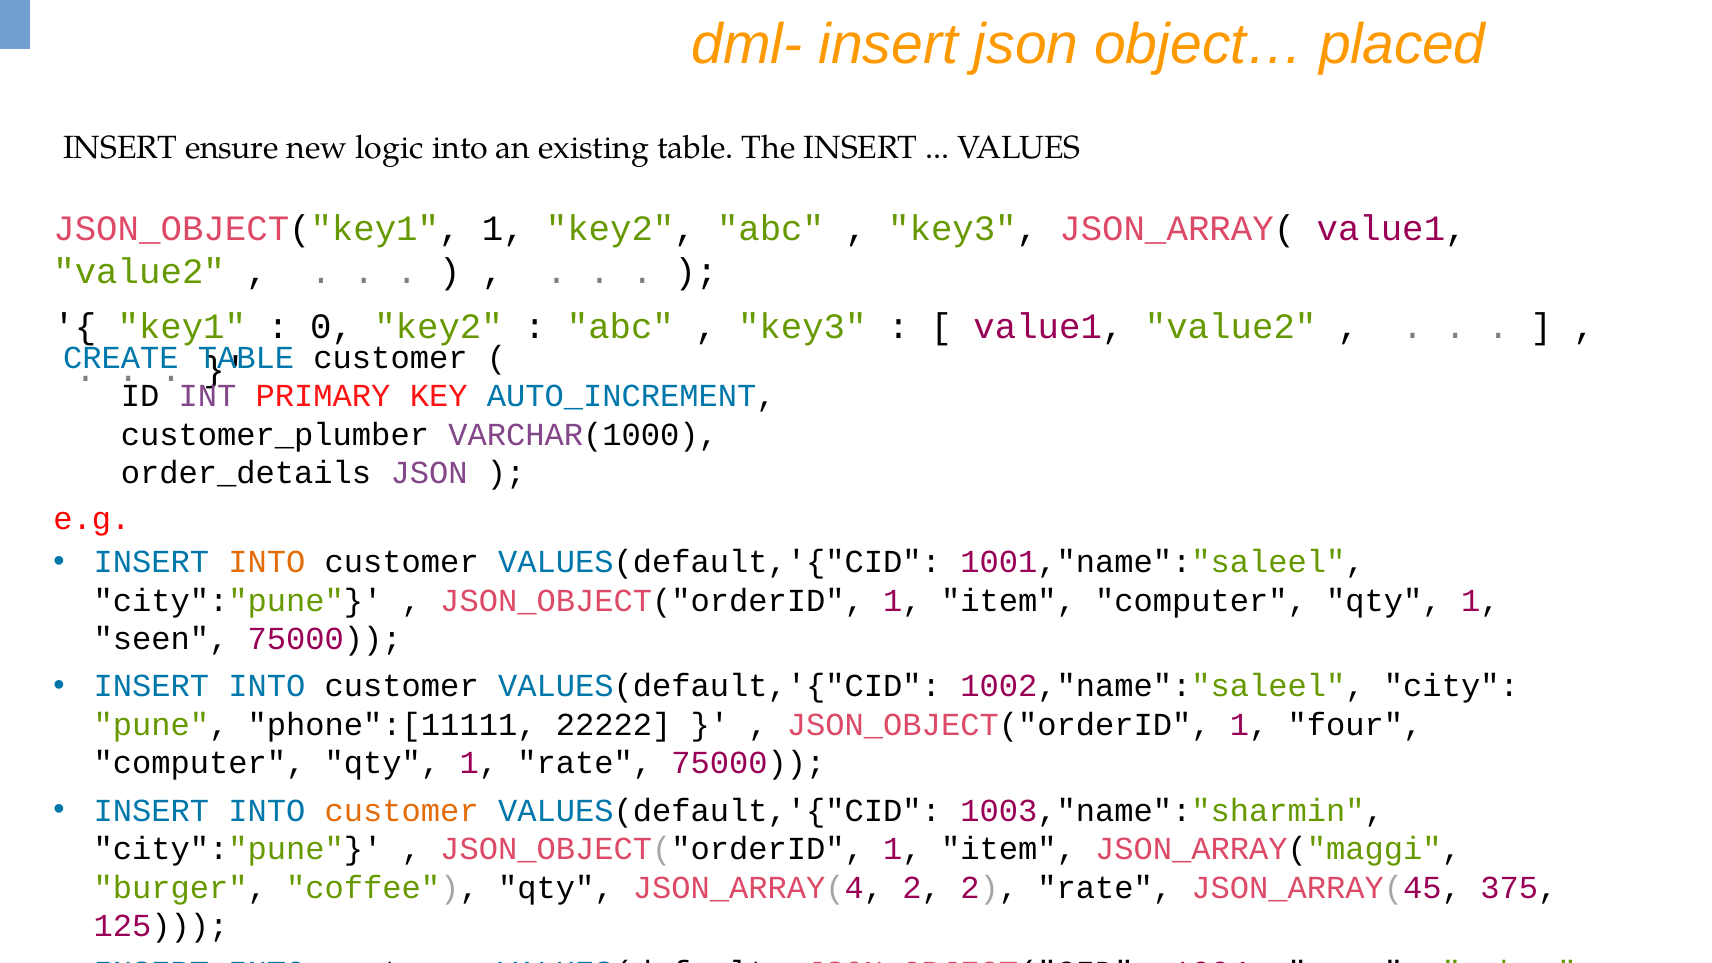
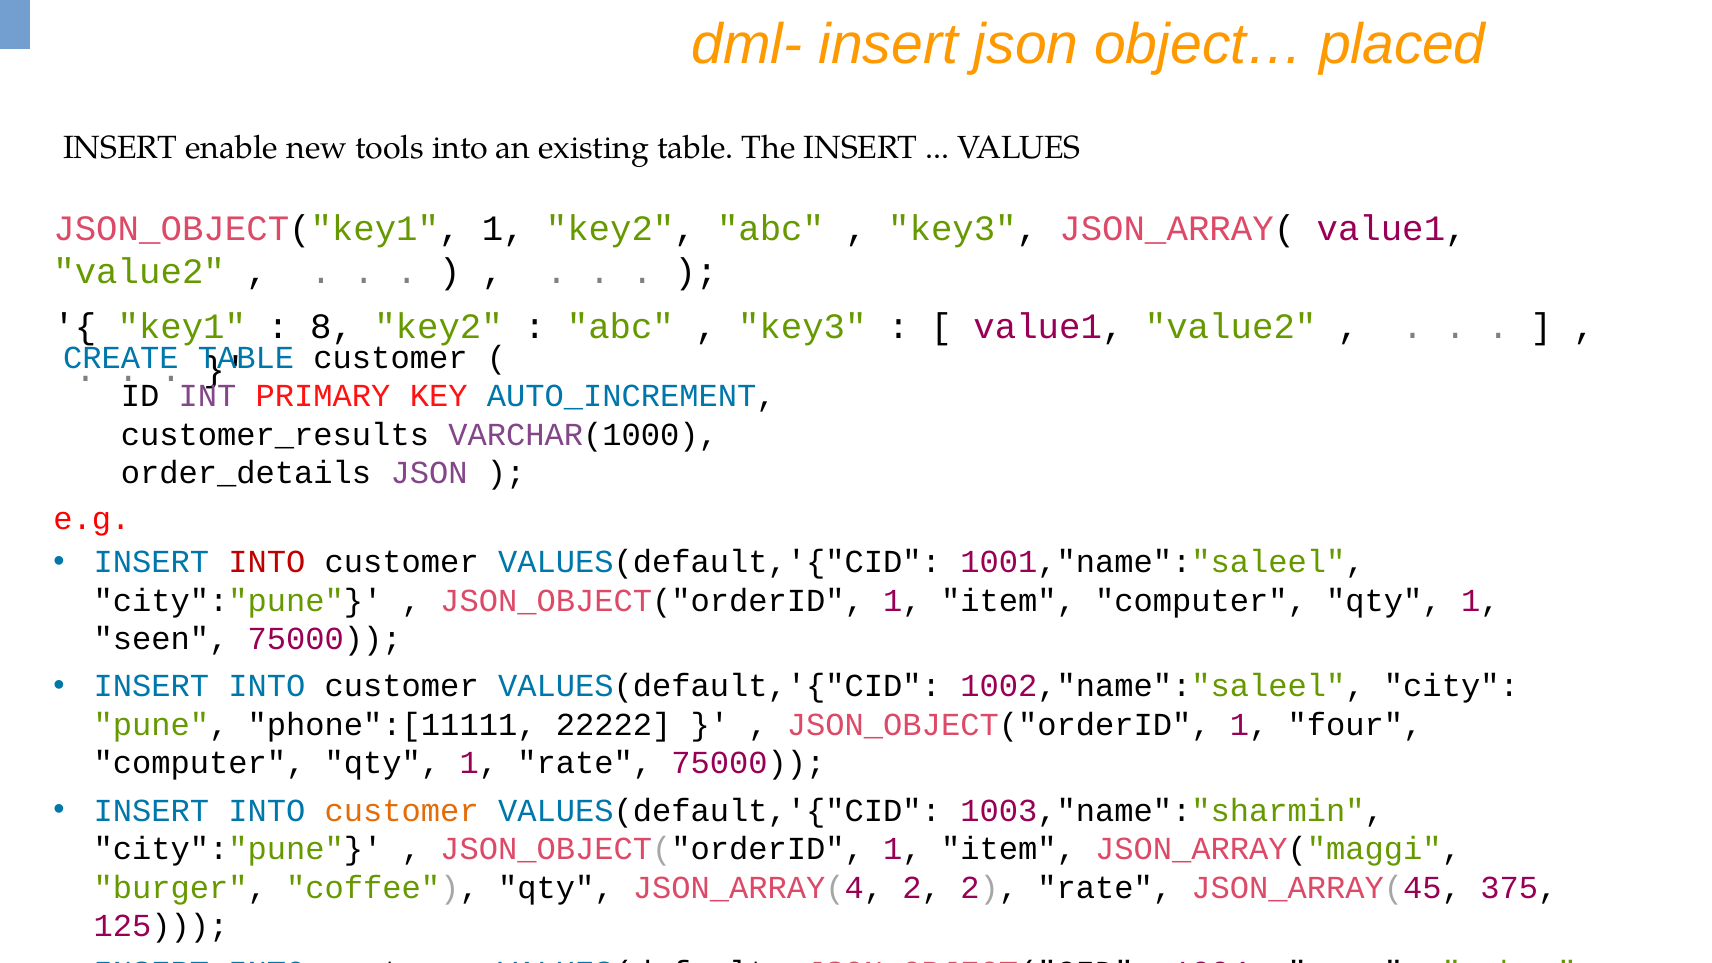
ensure: ensure -> enable
logic: logic -> tools
0: 0 -> 8
customer_plumber: customer_plumber -> customer_results
INTO at (267, 562) colour: orange -> red
